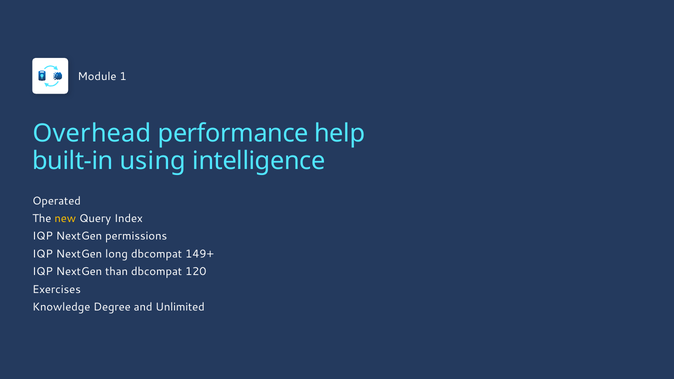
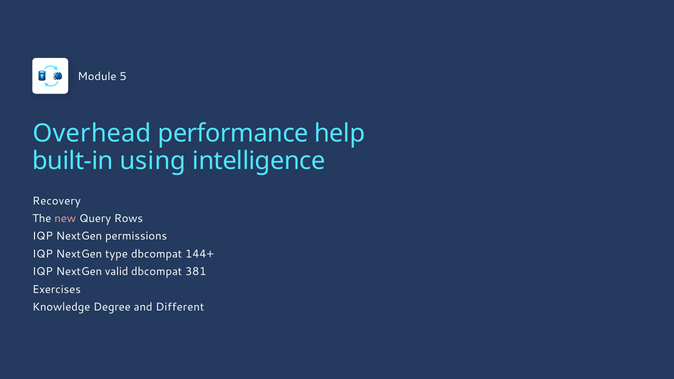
1: 1 -> 5
Operated: Operated -> Recovery
new colour: yellow -> pink
Index: Index -> Rows
long: long -> type
149+: 149+ -> 144+
than: than -> valid
120: 120 -> 381
Unlimited: Unlimited -> Different
